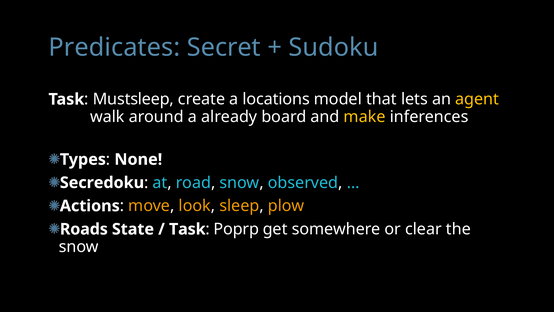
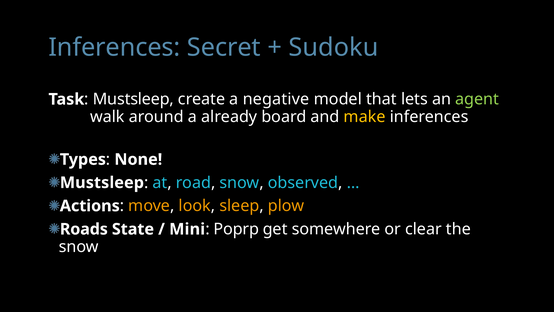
Predicates at (114, 47): Predicates -> Inferences
locations: locations -> negative
agent colour: yellow -> light green
Secredoku at (102, 182): Secredoku -> Mustsleep
Task at (187, 229): Task -> Mini
